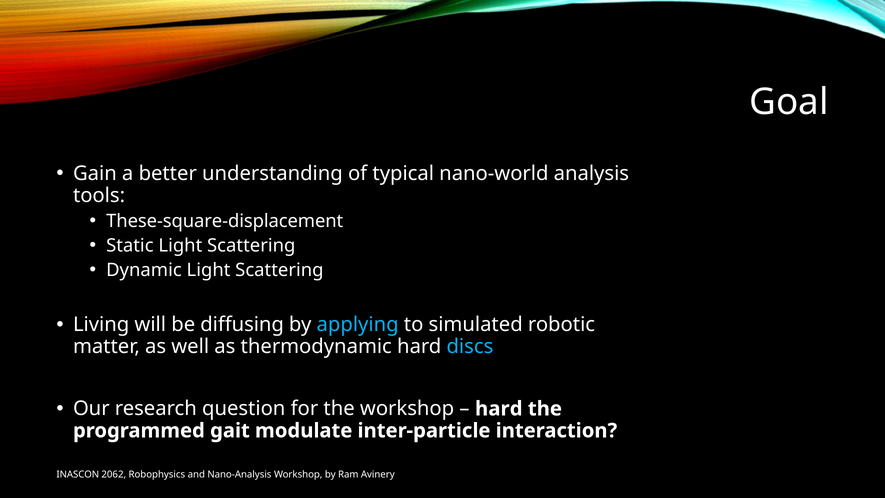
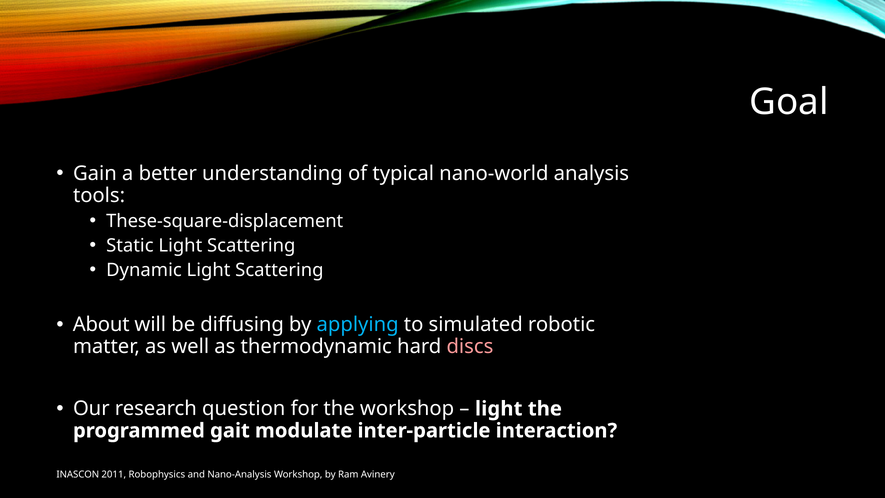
Living: Living -> About
discs colour: light blue -> pink
hard at (499, 409): hard -> light
2062: 2062 -> 2011
